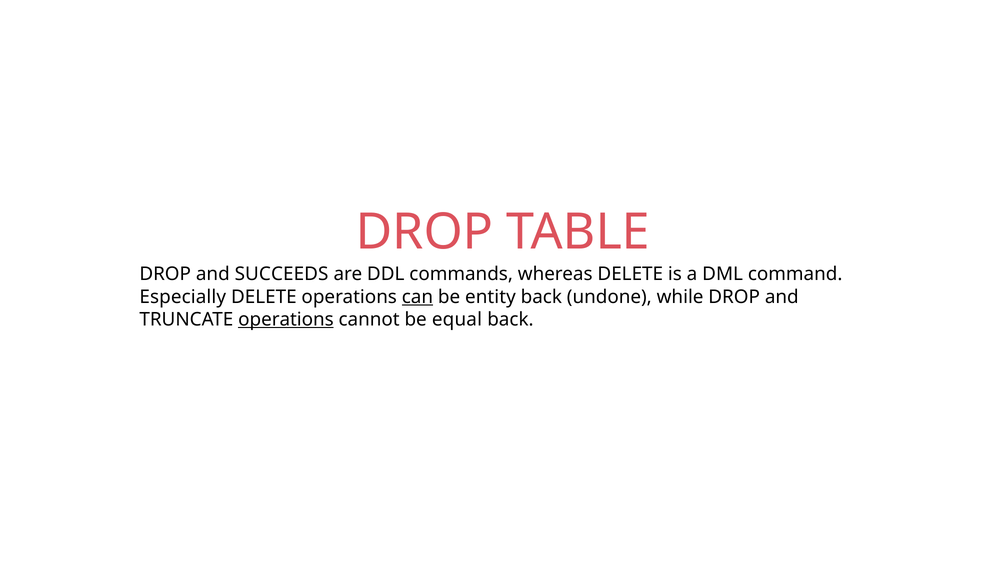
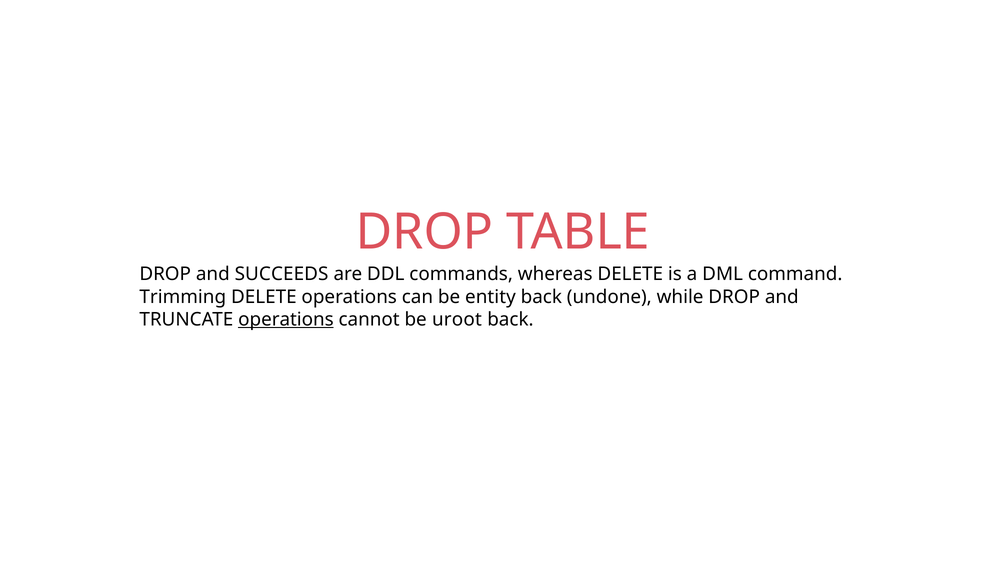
Especially: Especially -> Trimming
can underline: present -> none
equal: equal -> uroot
